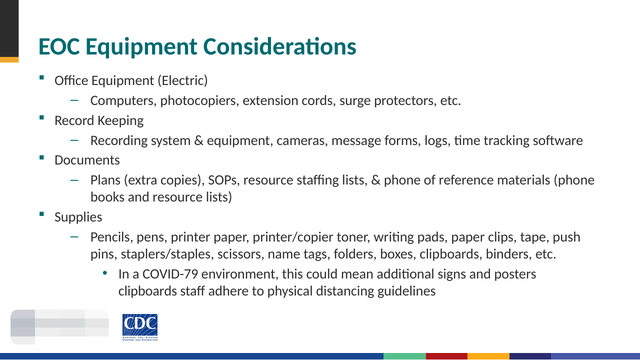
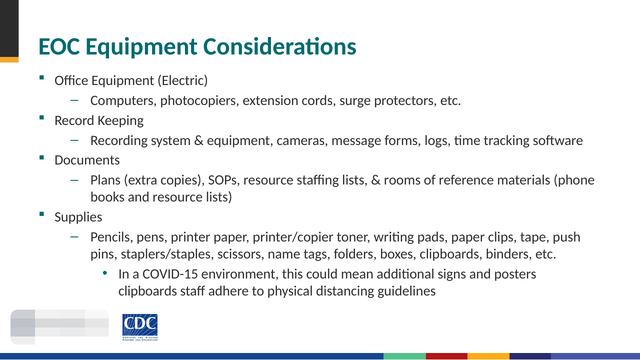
phone at (402, 180): phone -> rooms
COVID-79: COVID-79 -> COVID-15
